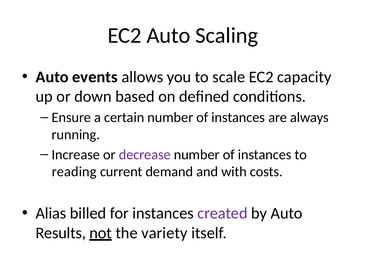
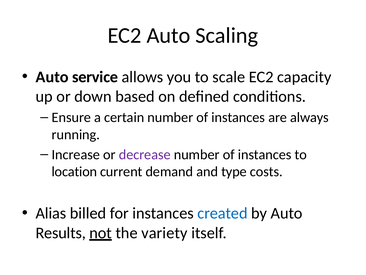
events: events -> service
reading: reading -> location
with: with -> type
created colour: purple -> blue
